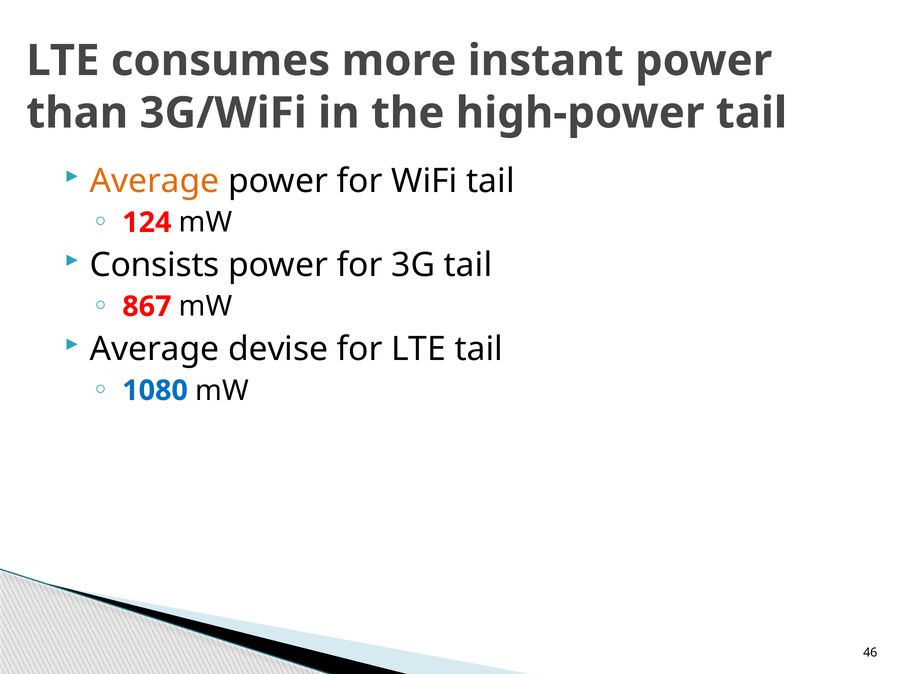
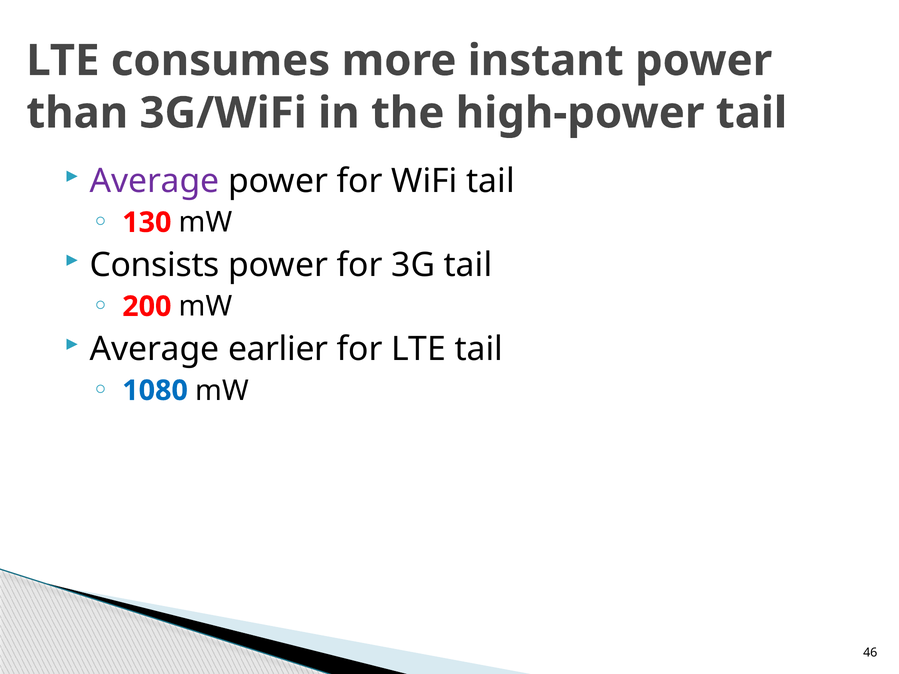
Average at (155, 181) colour: orange -> purple
124: 124 -> 130
867: 867 -> 200
devise: devise -> earlier
